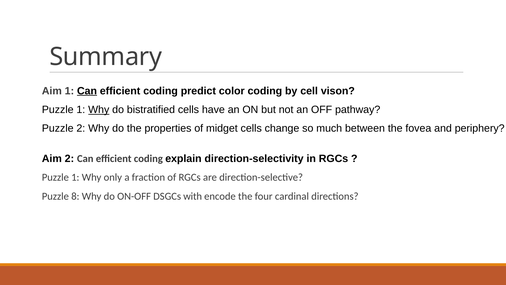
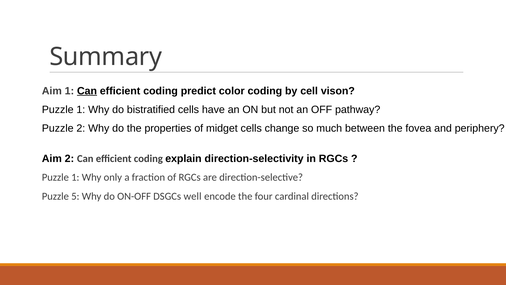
Why at (99, 110) underline: present -> none
8: 8 -> 5
with: with -> well
